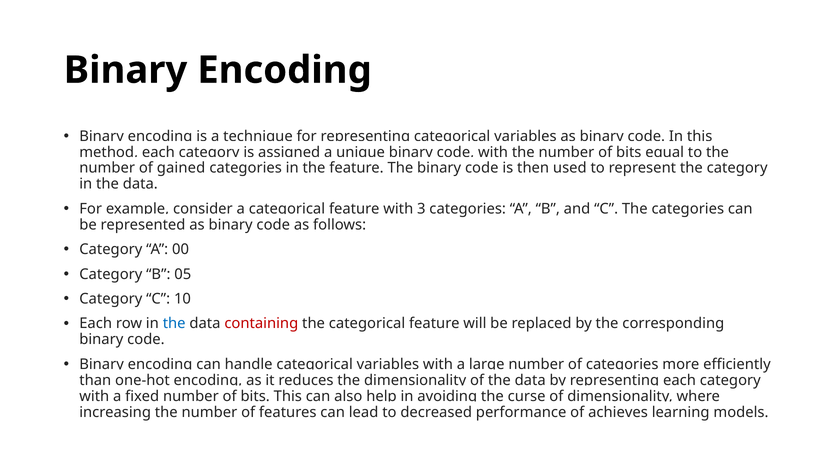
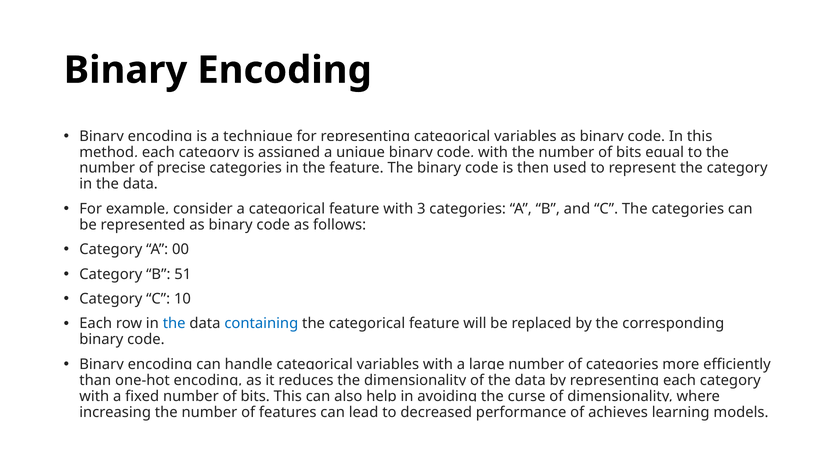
gained: gained -> precise
05: 05 -> 51
containing colour: red -> blue
